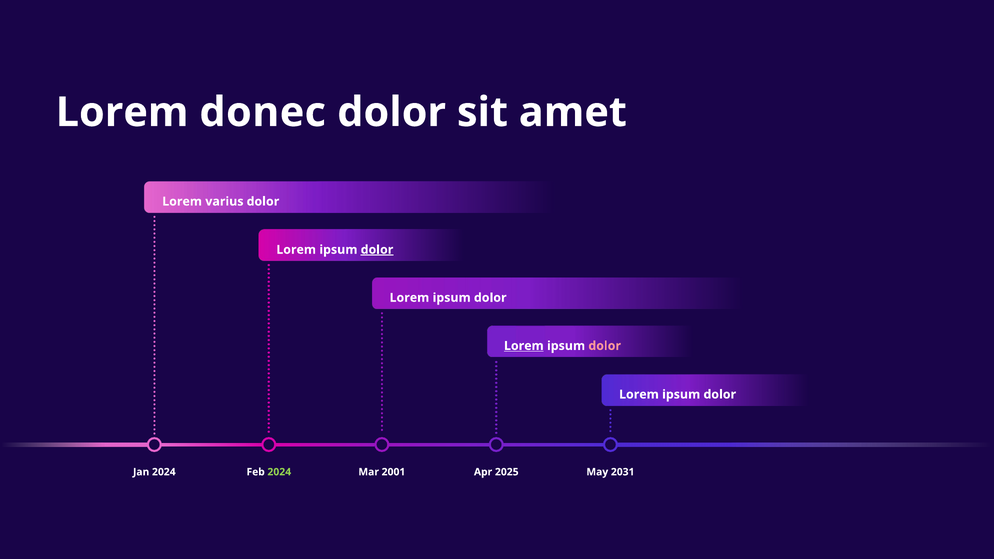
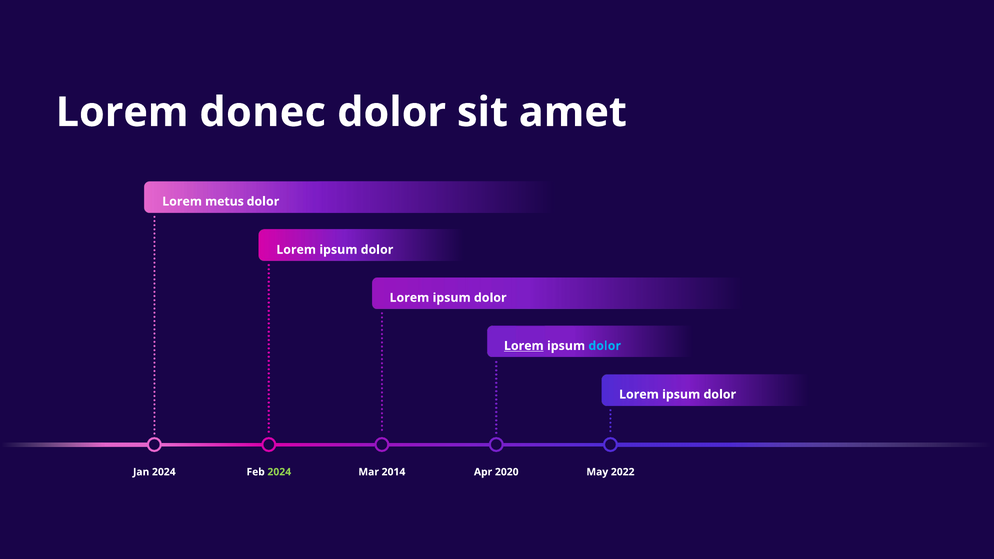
varius: varius -> metus
dolor at (377, 250) underline: present -> none
dolor at (605, 346) colour: pink -> light blue
2001: 2001 -> 2014
2025: 2025 -> 2020
2031: 2031 -> 2022
